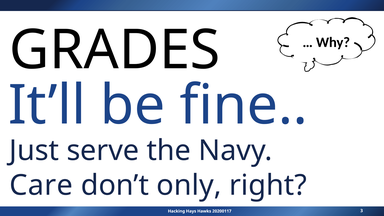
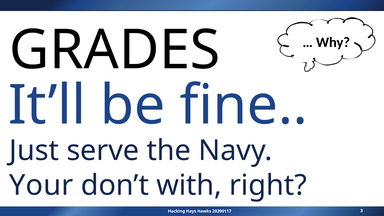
Care: Care -> Your
only: only -> with
